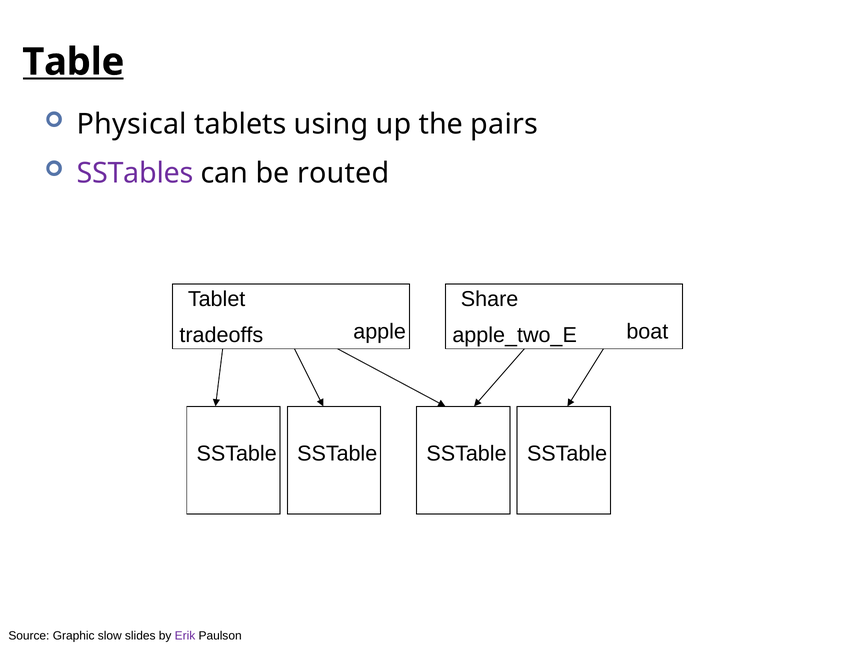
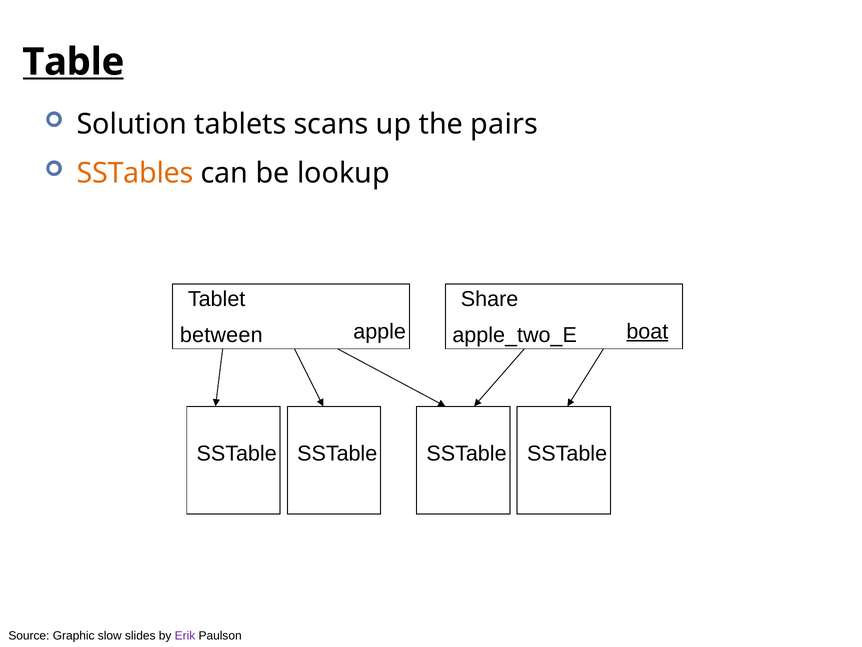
Physical: Physical -> Solution
using: using -> scans
SSTables colour: purple -> orange
routed: routed -> lookup
tradeoffs: tradeoffs -> between
boat underline: none -> present
